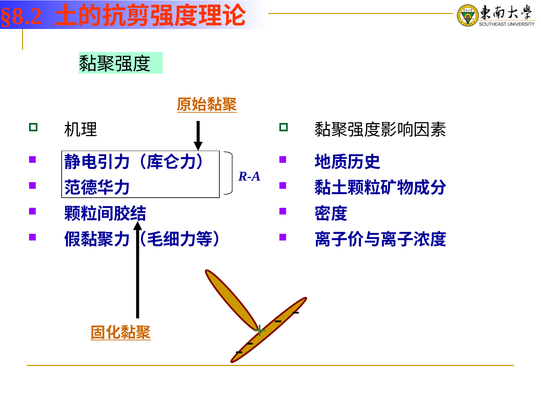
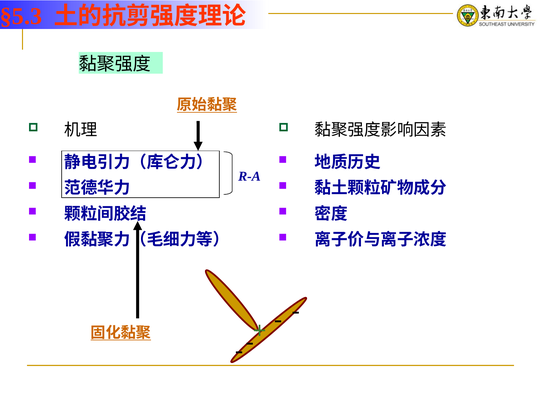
§8.2: §8.2 -> §5.3
